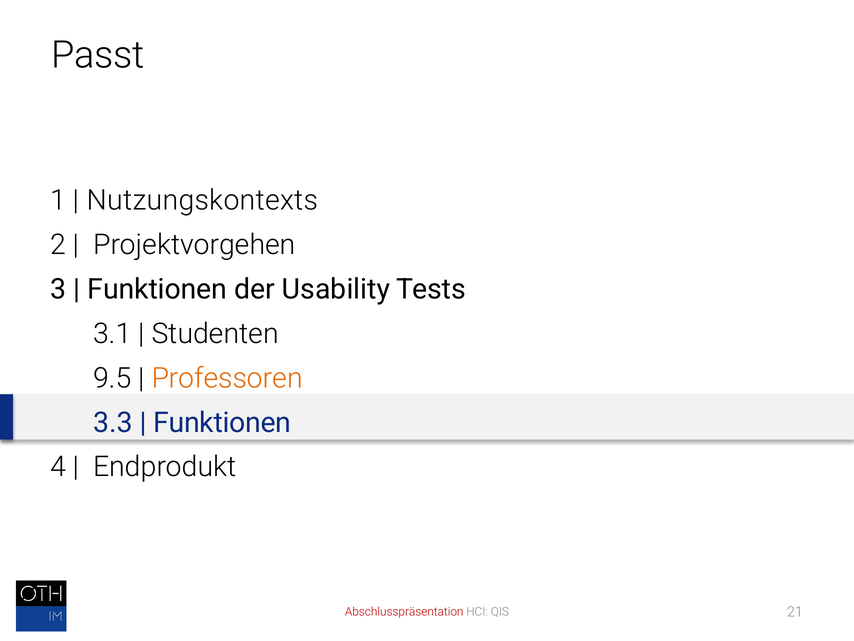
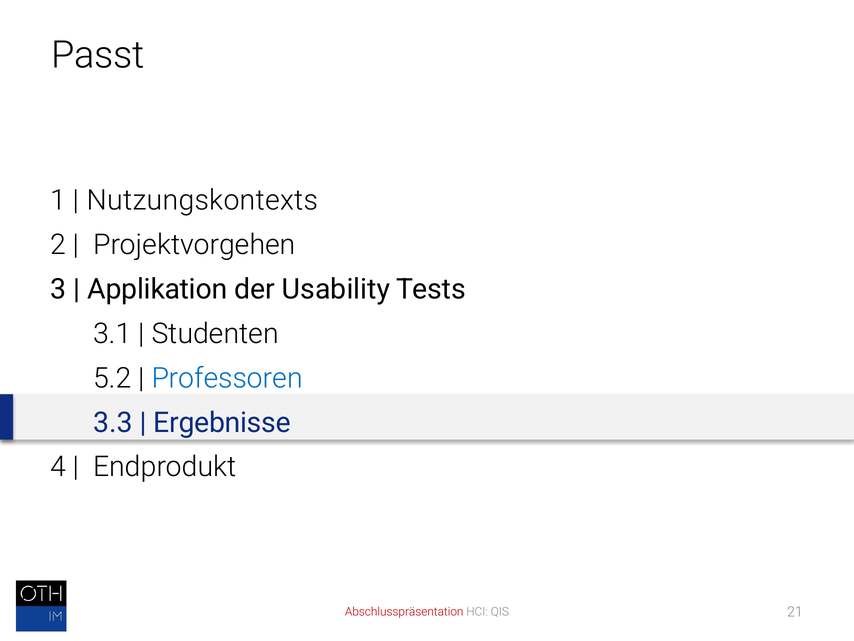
Funktionen at (157, 289): Funktionen -> Applikation
9.5: 9.5 -> 5.2
Professoren colour: orange -> blue
Funktionen at (222, 422): Funktionen -> Ergebnisse
